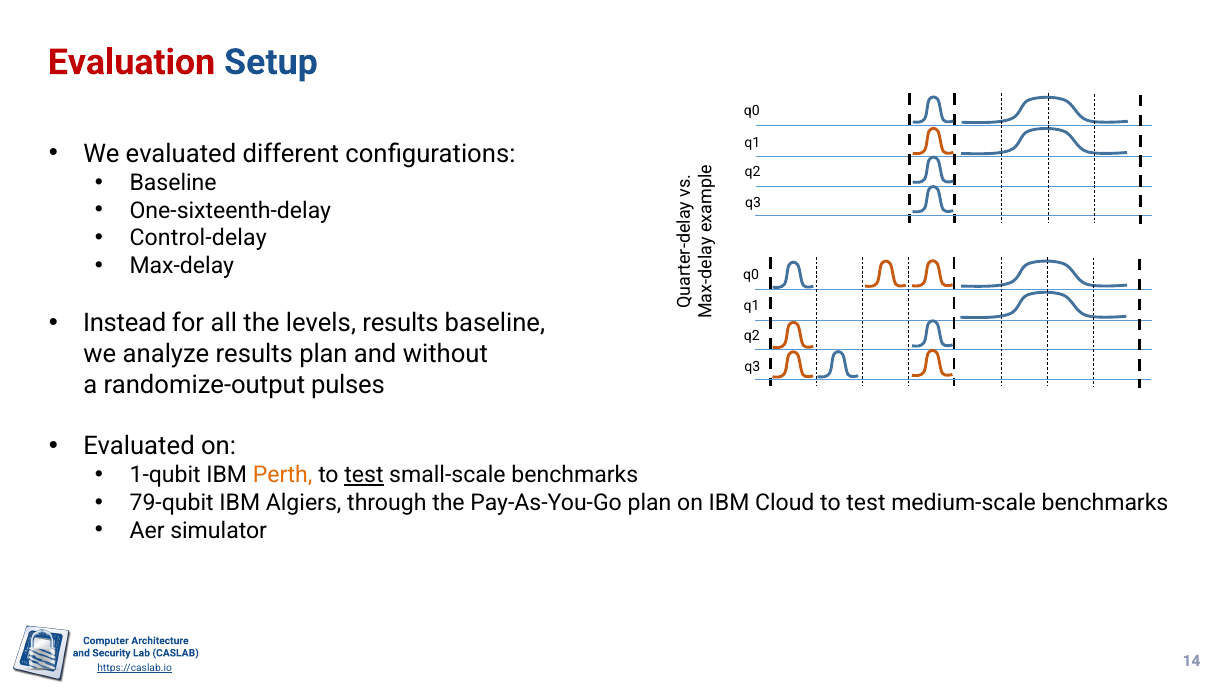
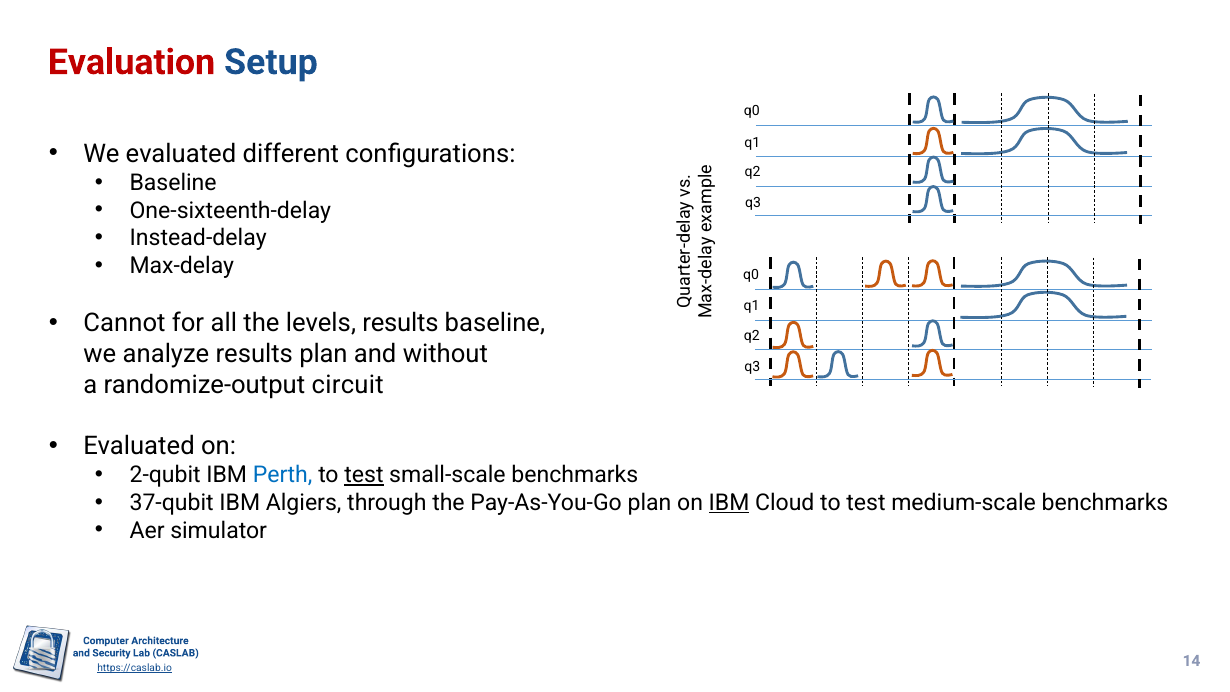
Control-delay: Control-delay -> Instead-delay
Instead: Instead -> Cannot
pulses: pulses -> circuit
1-qubit: 1-qubit -> 2-qubit
Perth colour: orange -> blue
79-qubit: 79-qubit -> 37-qubit
IBM at (729, 503) underline: none -> present
